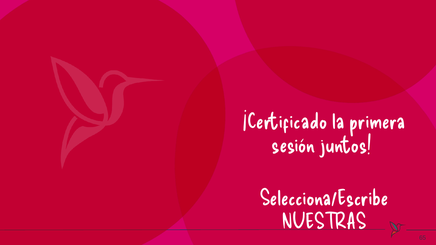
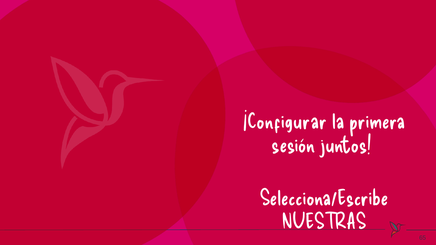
¡Certificado: ¡Certificado -> ¡Configurar
